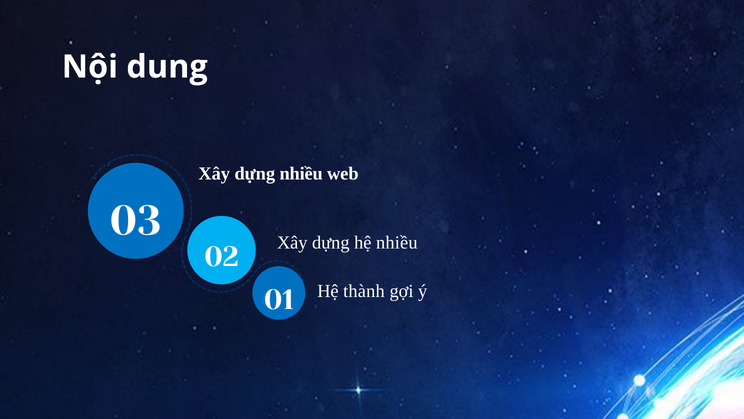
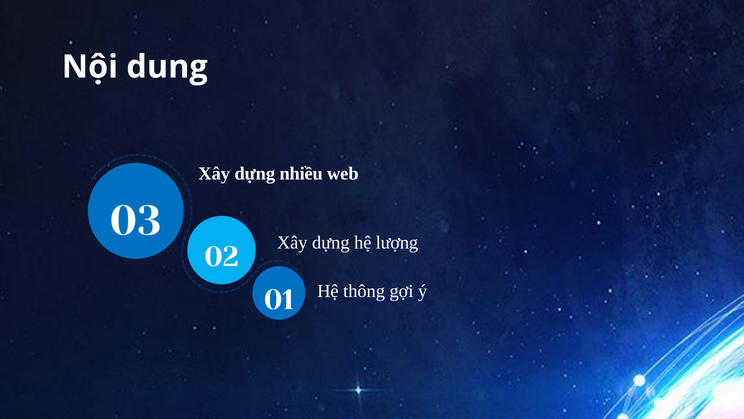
hệ nhiều: nhiều -> lượng
thành: thành -> thông
